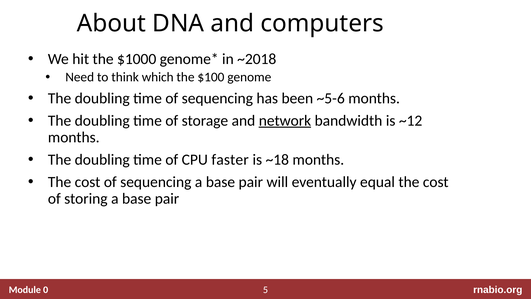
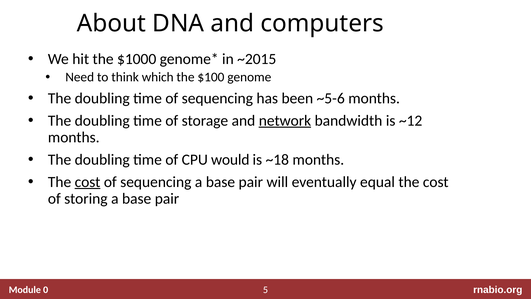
~2018: ~2018 -> ~2015
faster: faster -> would
cost at (88, 182) underline: none -> present
